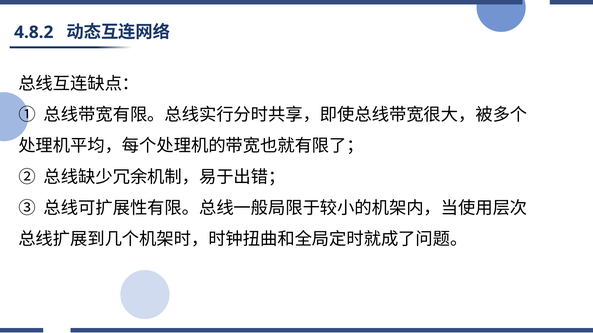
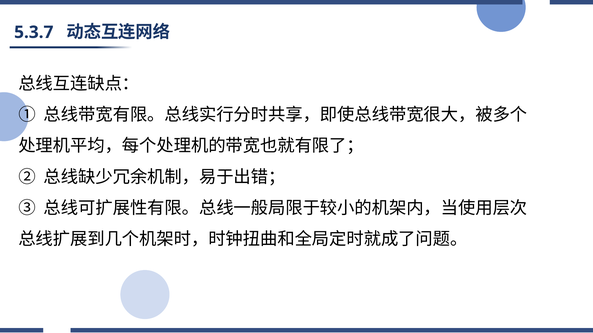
4.8.2: 4.8.2 -> 5.3.7
